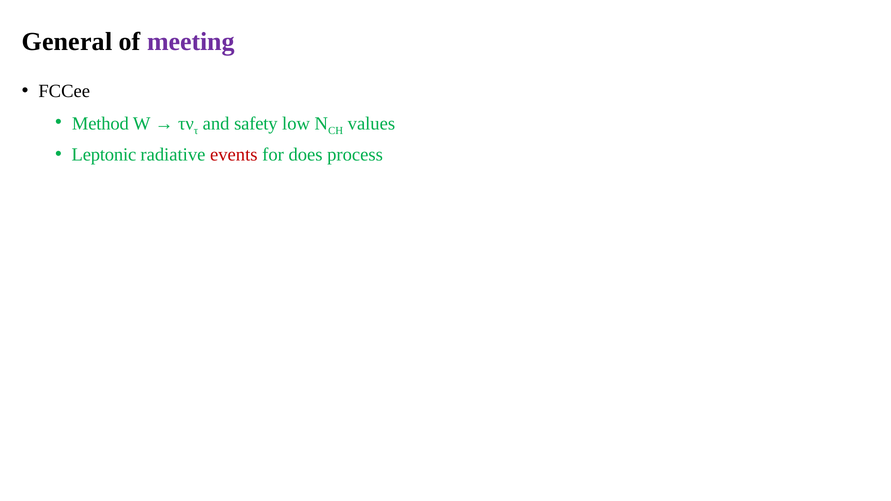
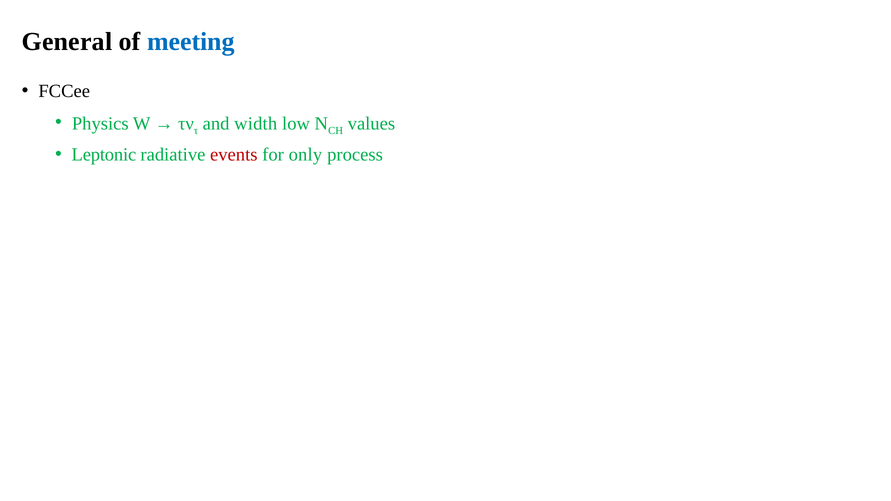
meeting colour: purple -> blue
Method: Method -> Physics
safety: safety -> width
does: does -> only
